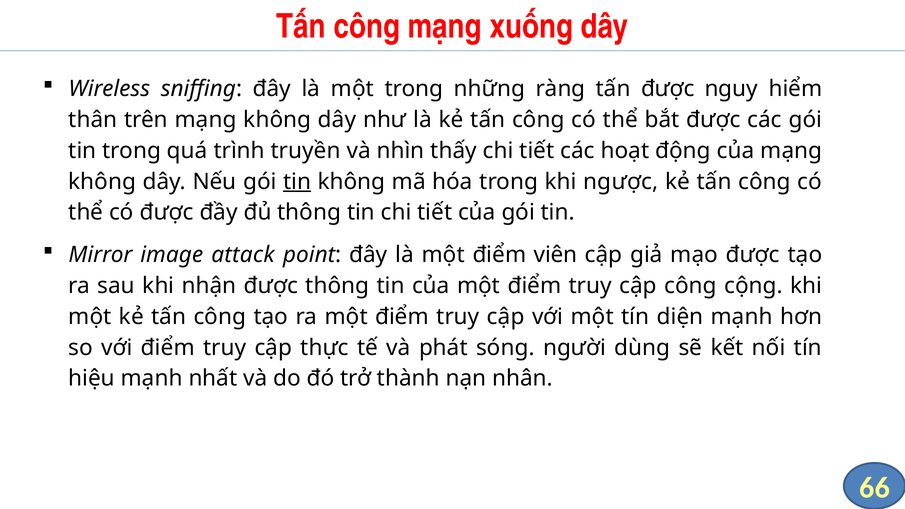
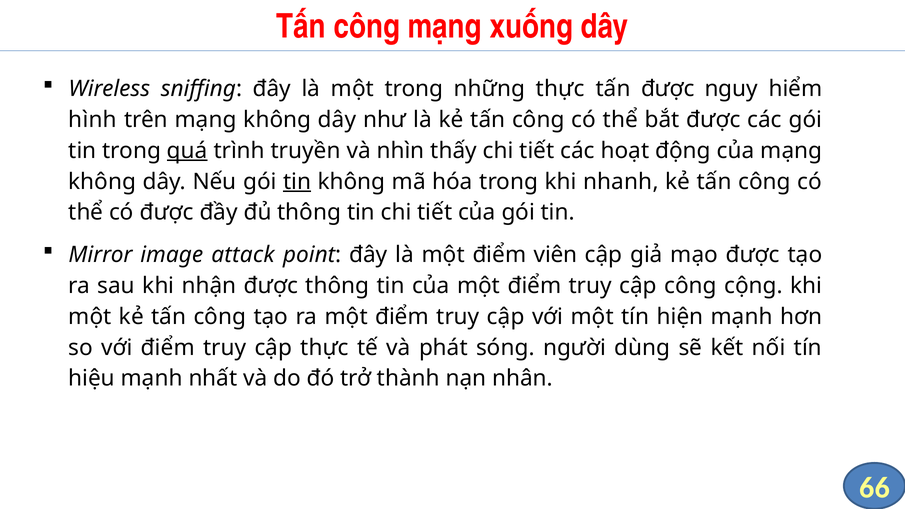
những ràng: ràng -> thực
thân: thân -> hình
quá underline: none -> present
ngược: ngược -> nhanh
diện: diện -> hiện
